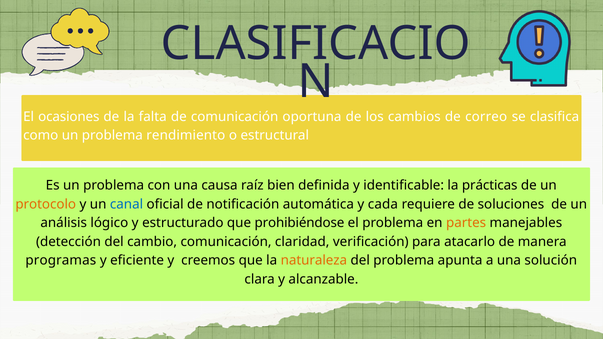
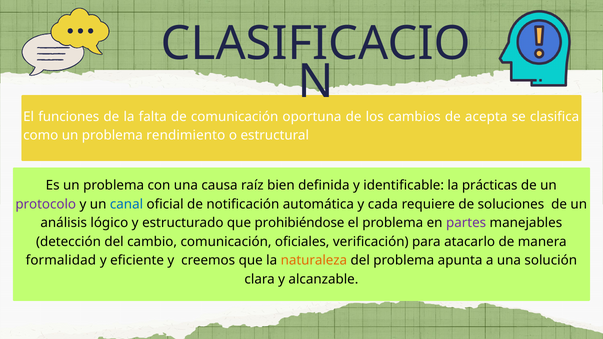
ocasiones: ocasiones -> funciones
correo: correo -> acepta
protocolo colour: orange -> purple
partes colour: orange -> purple
claridad: claridad -> oficiales
programas: programas -> formalidad
